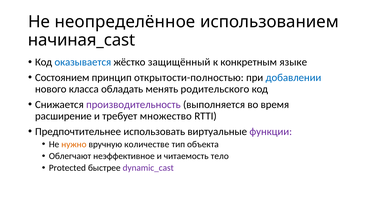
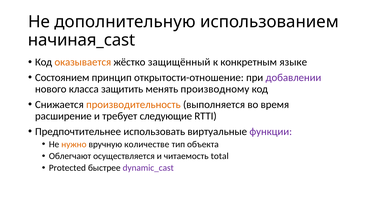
неопределённое: неопределённое -> дополнительную
оказывается colour: blue -> orange
открытости-полностью: открытости-полностью -> открытости-отношение
добавлении colour: blue -> purple
обладать: обладать -> защитить
родительского: родительского -> производному
производительность colour: purple -> orange
множество: множество -> следующие
неэффективное: неэффективное -> осуществляется
тело: тело -> total
